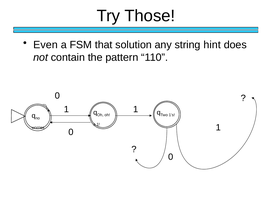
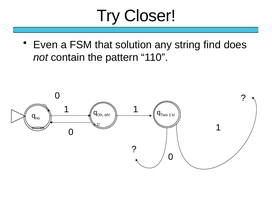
Those: Those -> Closer
hint: hint -> find
